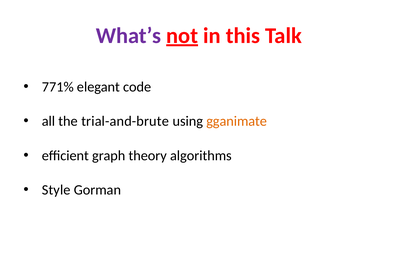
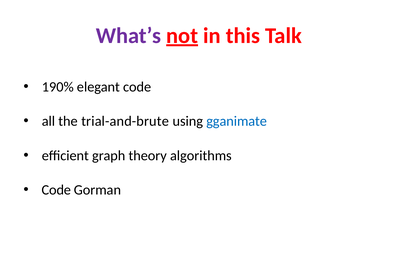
771%: 771% -> 190%
gganimate colour: orange -> blue
Style at (56, 190): Style -> Code
